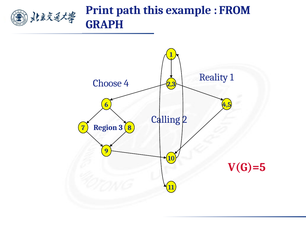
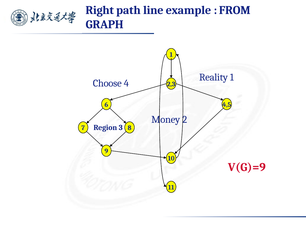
Print: Print -> Right
this: this -> line
Calling: Calling -> Money
V(G)=5: V(G)=5 -> V(G)=9
